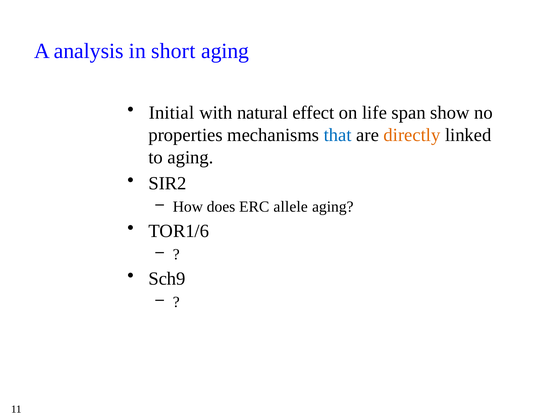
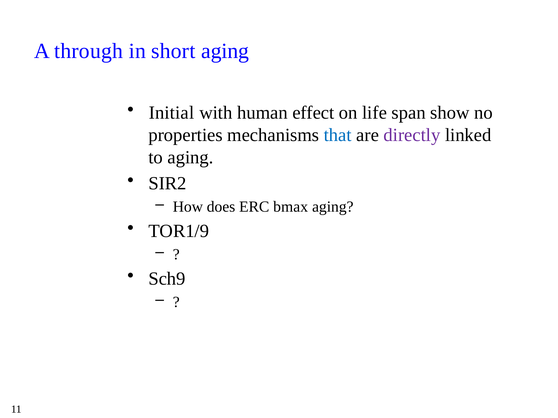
analysis: analysis -> through
natural: natural -> human
directly colour: orange -> purple
allele: allele -> bmax
TOR1/6: TOR1/6 -> TOR1/9
